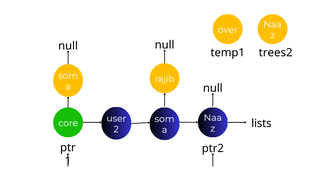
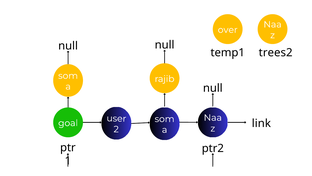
core: core -> goal
lists: lists -> link
